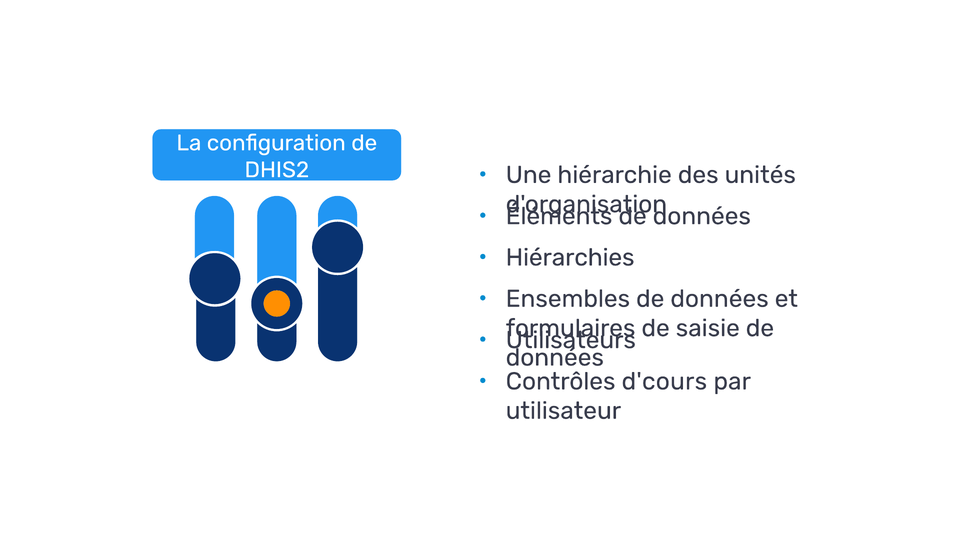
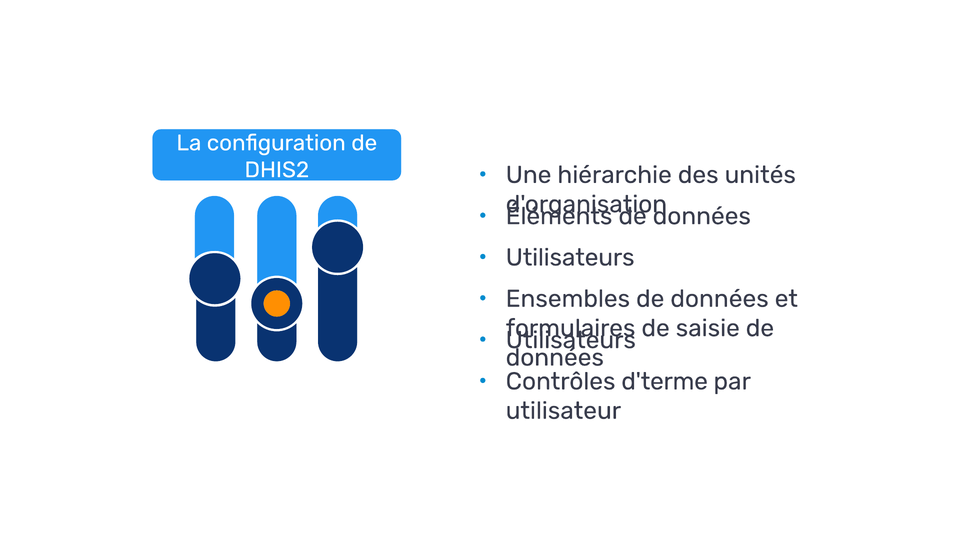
Hiérarchies at (570, 258): Hiérarchies -> Utilisateurs
d'cours: d'cours -> d'terme
